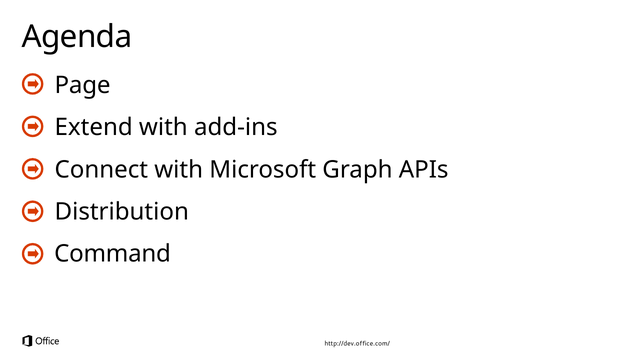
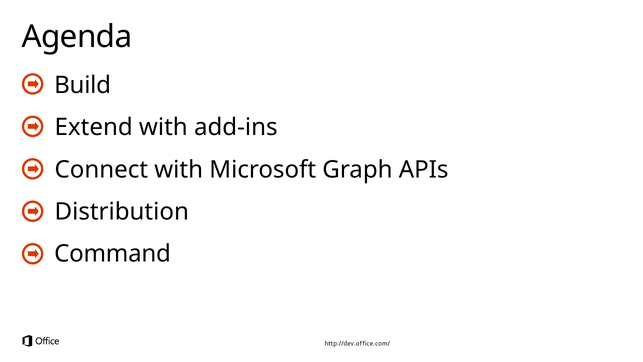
Page: Page -> Build
